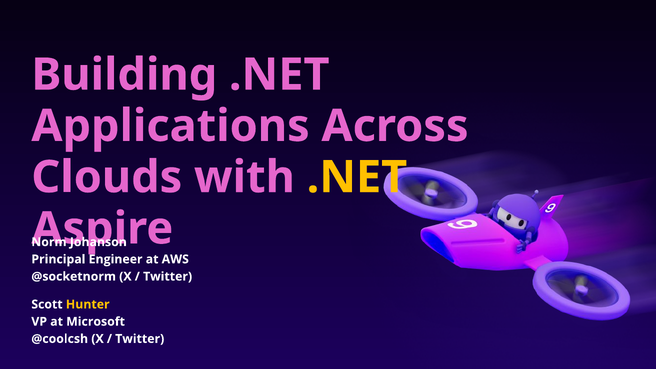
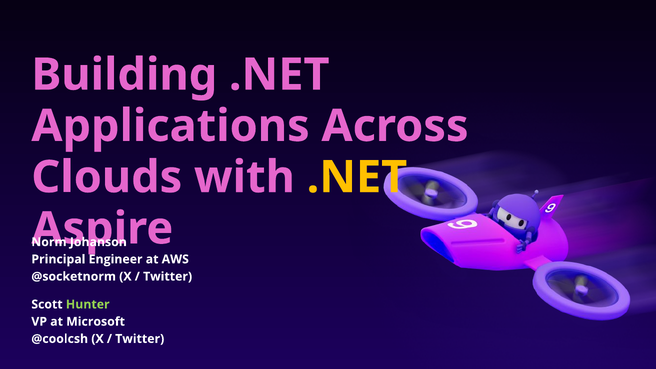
Hunter colour: yellow -> light green
